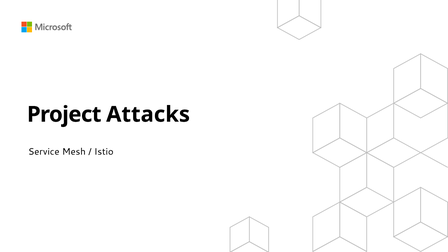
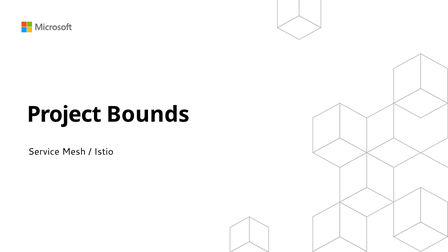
Attacks: Attacks -> Bounds
